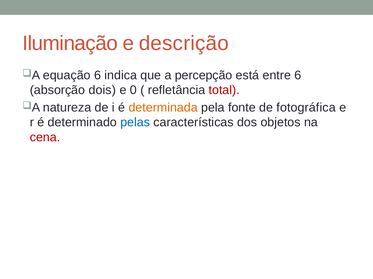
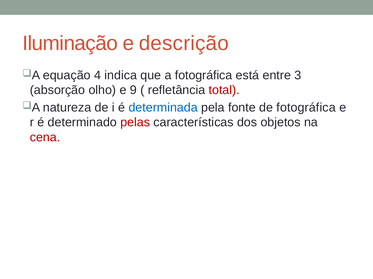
equação 6: 6 -> 4
a percepção: percepção -> fotográfica
entre 6: 6 -> 3
dois: dois -> olho
0: 0 -> 9
determinada colour: orange -> blue
pelas colour: blue -> red
